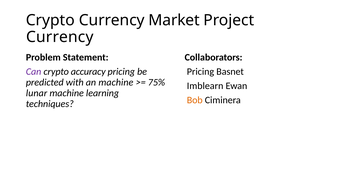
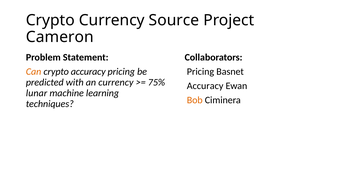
Market: Market -> Source
Currency at (60, 37): Currency -> Cameron
Can colour: purple -> orange
an machine: machine -> currency
Imblearn at (205, 86): Imblearn -> Accuracy
